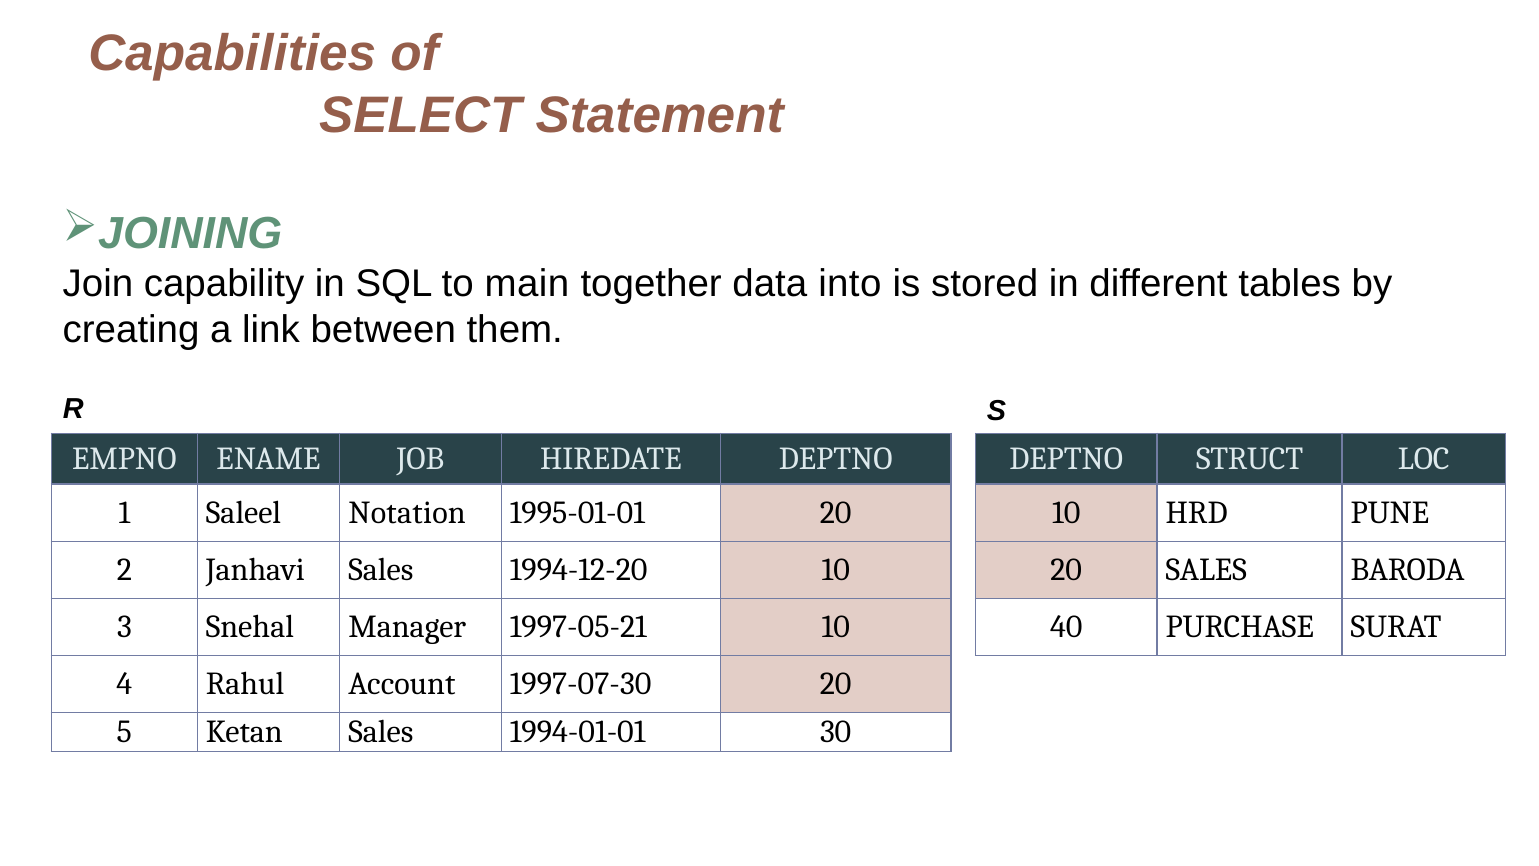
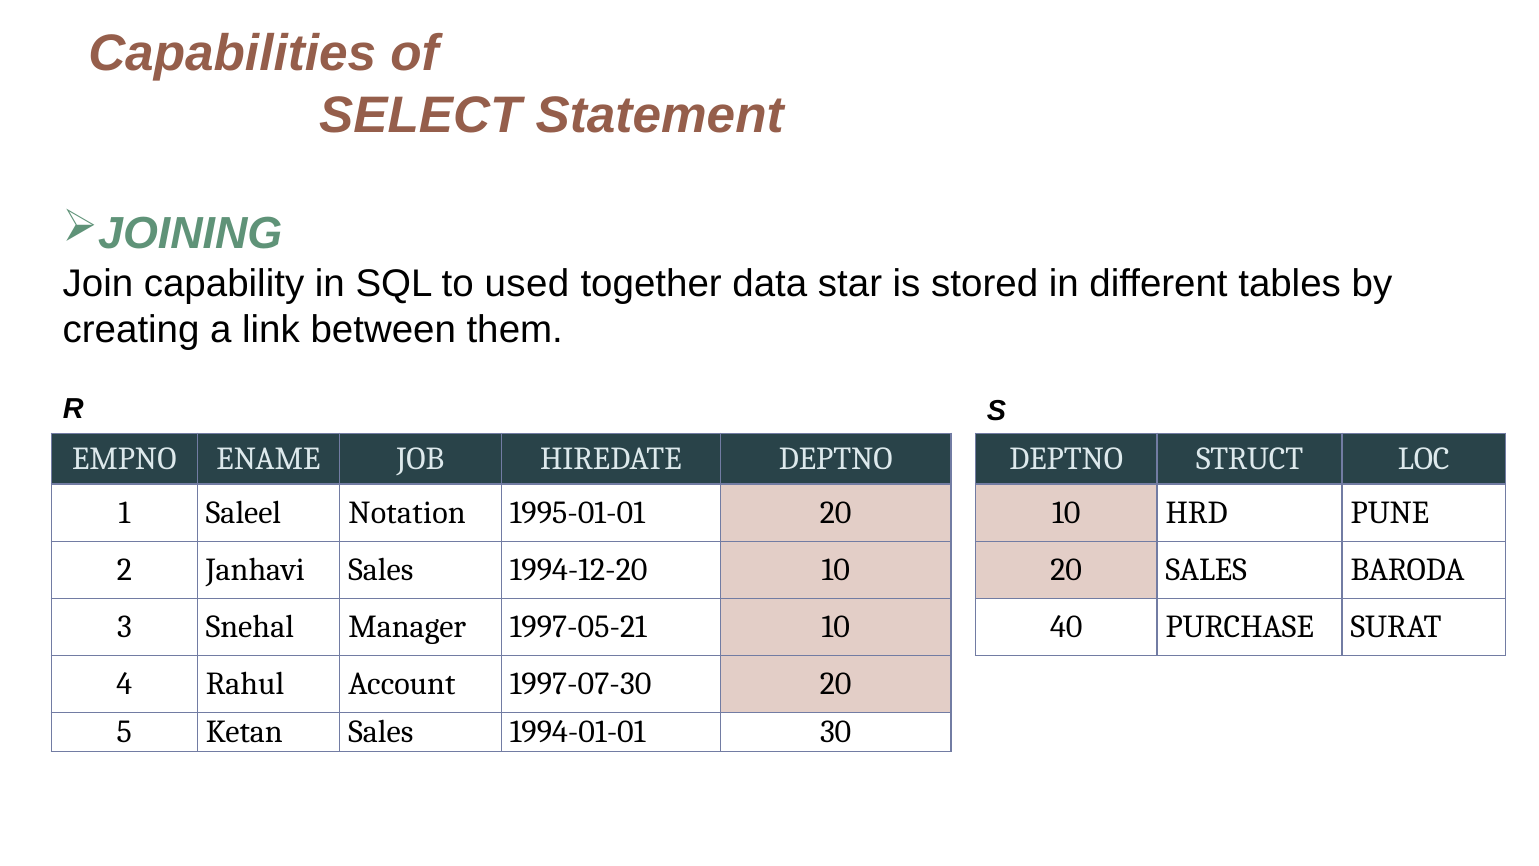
main: main -> used
into: into -> star
